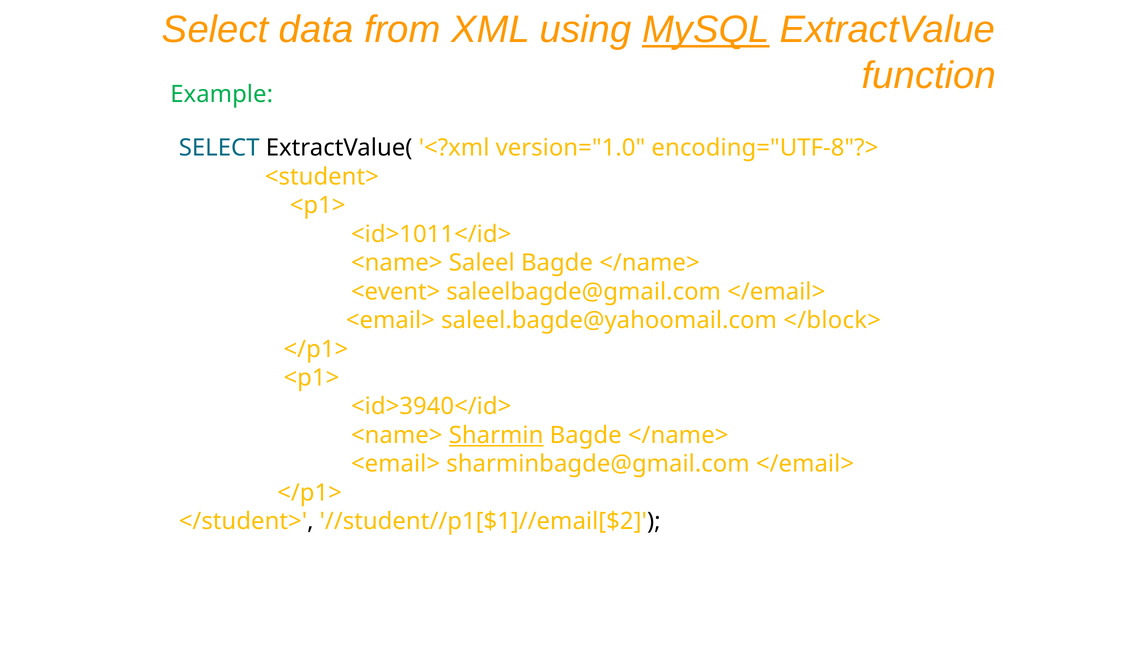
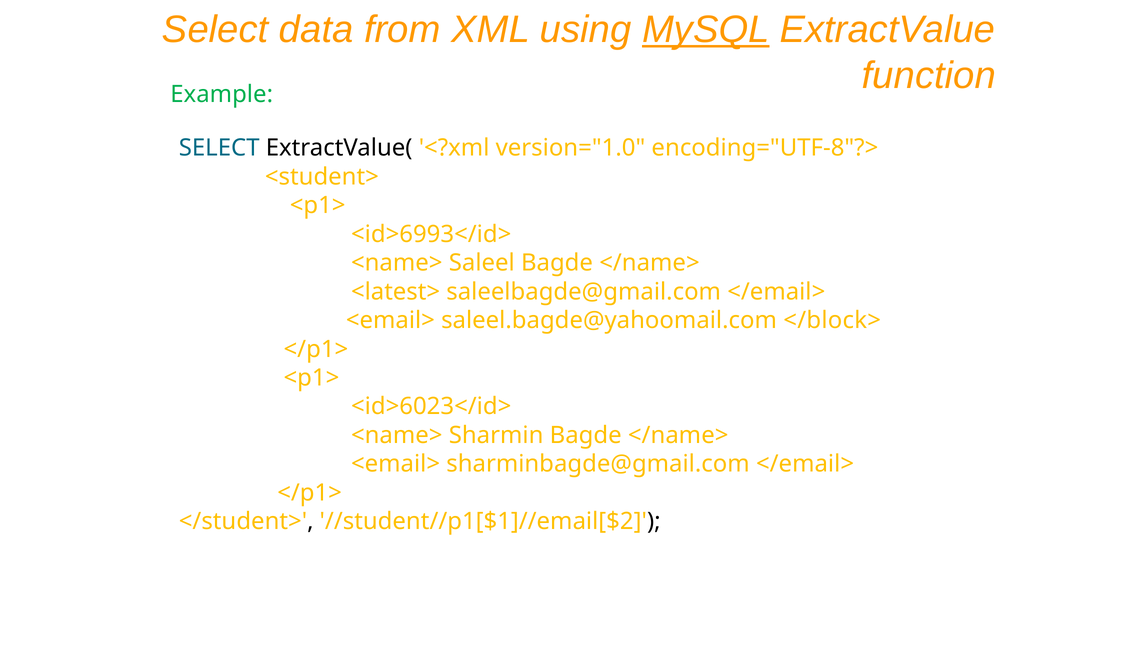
<id>1011</id>: <id>1011</id> -> <id>6993</id>
<event>: <event> -> <latest>
<id>3940</id>: <id>3940</id> -> <id>6023</id>
Sharmin underline: present -> none
